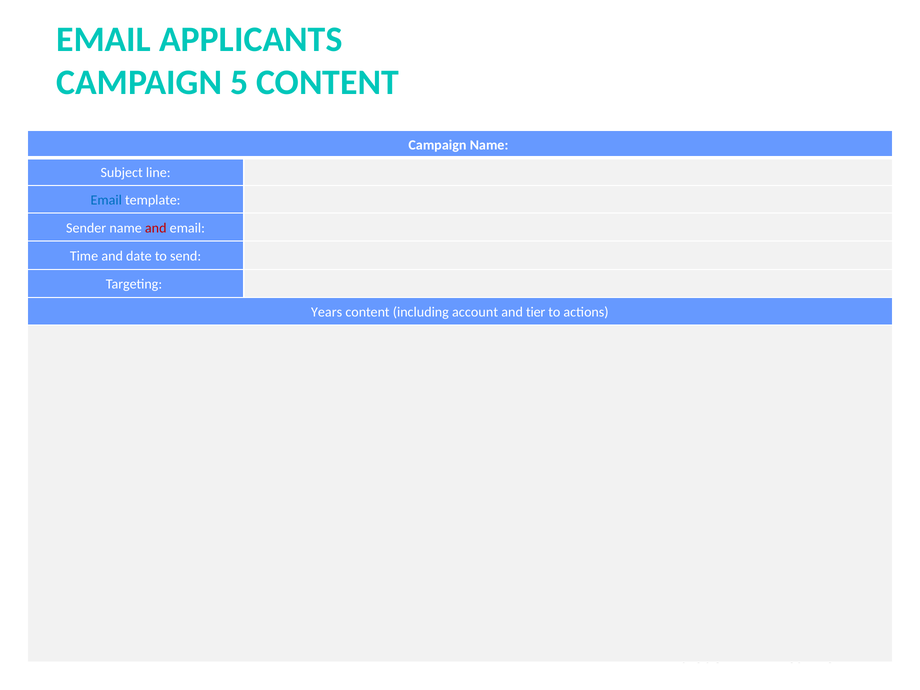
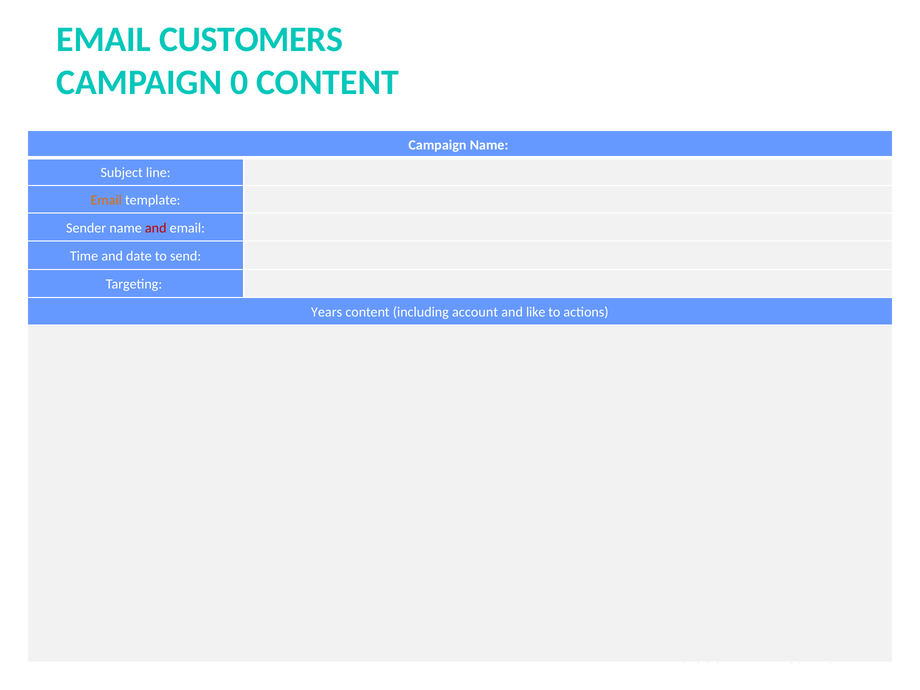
APPLICANTS: APPLICANTS -> CUSTOMERS
5: 5 -> 0
Email at (106, 200) colour: blue -> orange
tier: tier -> like
